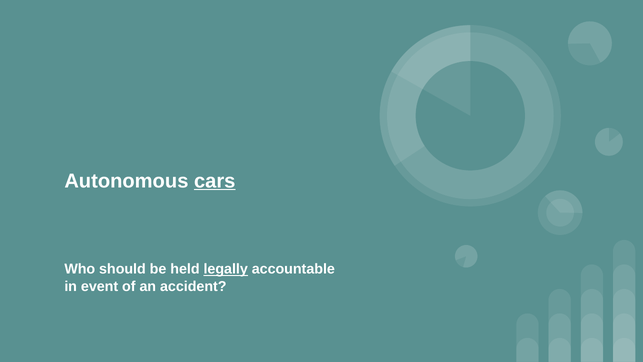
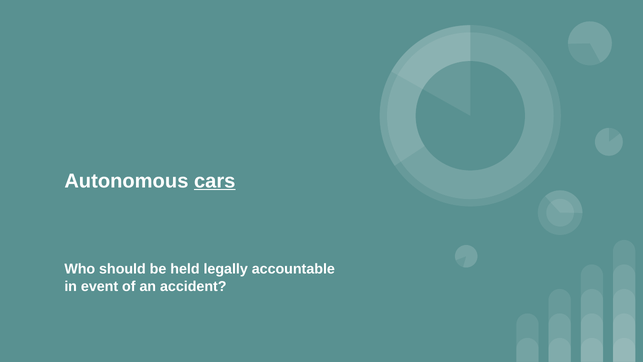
legally underline: present -> none
